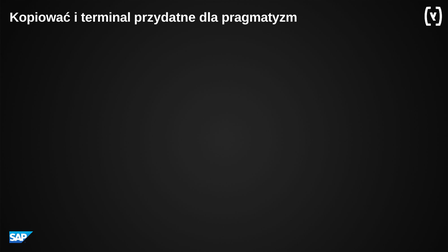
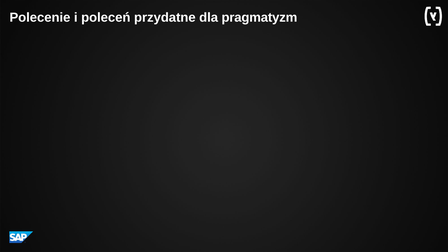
Kopiować: Kopiować -> Polecenie
terminal: terminal -> poleceń
